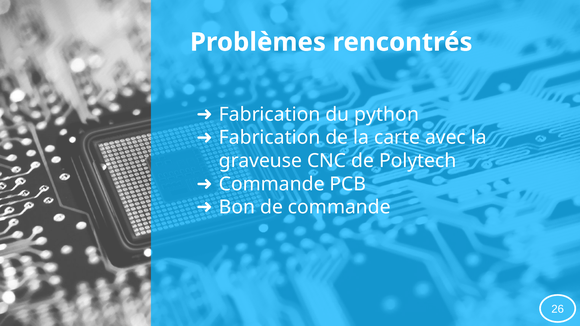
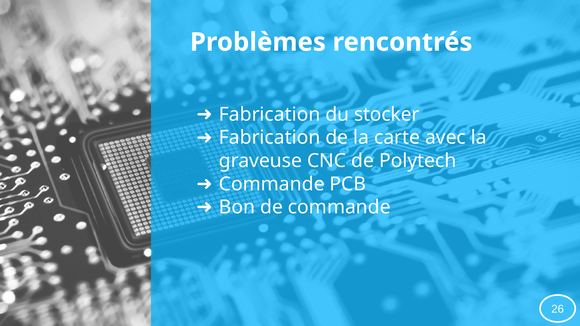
python: python -> stocker
